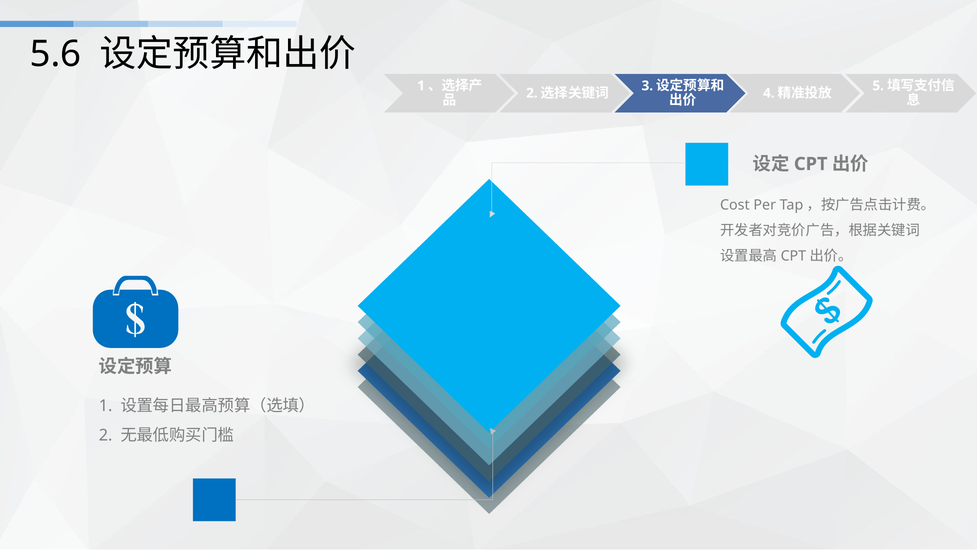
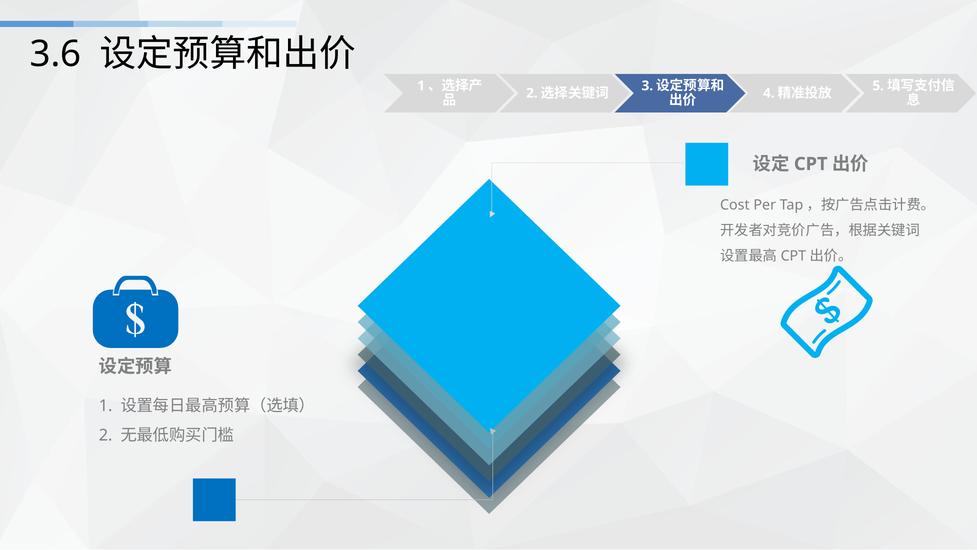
5.6: 5.6 -> 3.6
